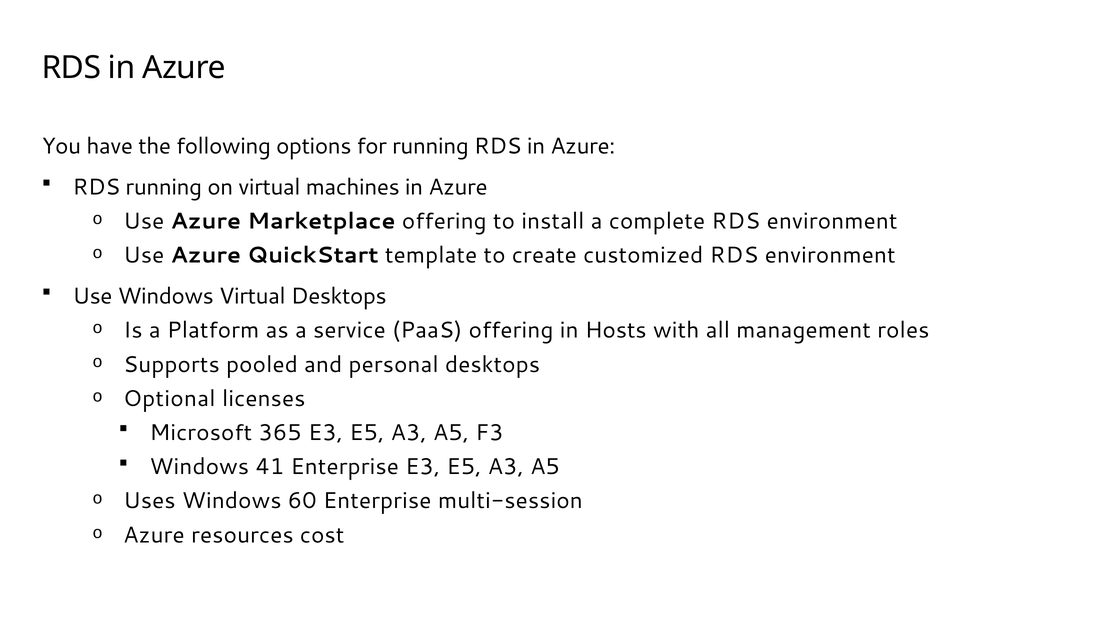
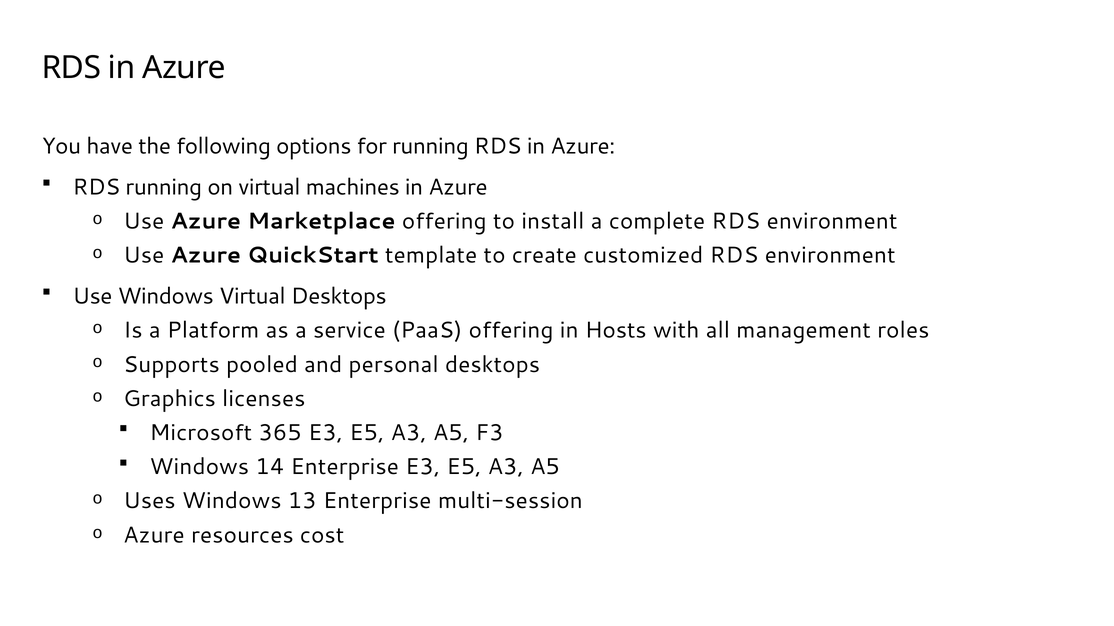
Optional: Optional -> Graphics
41: 41 -> 14
60: 60 -> 13
